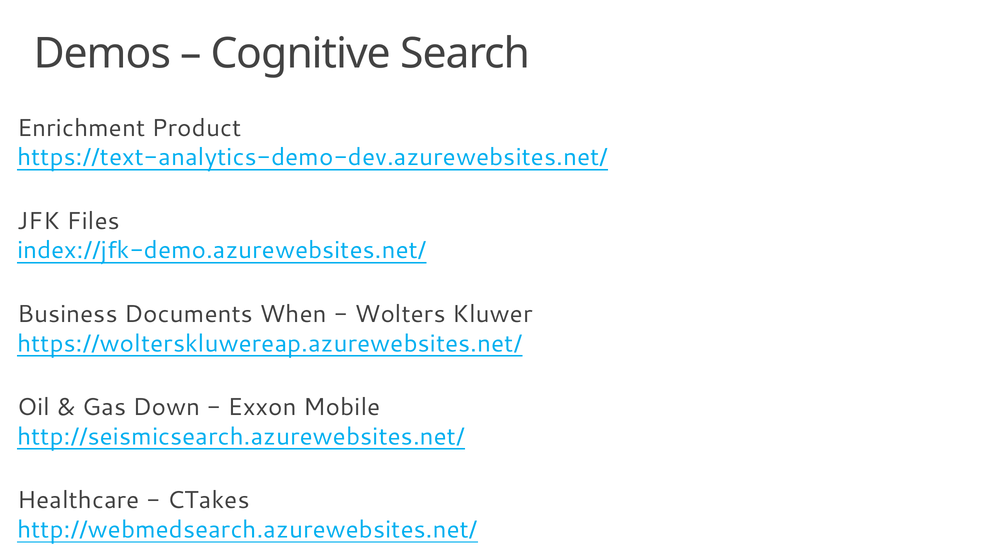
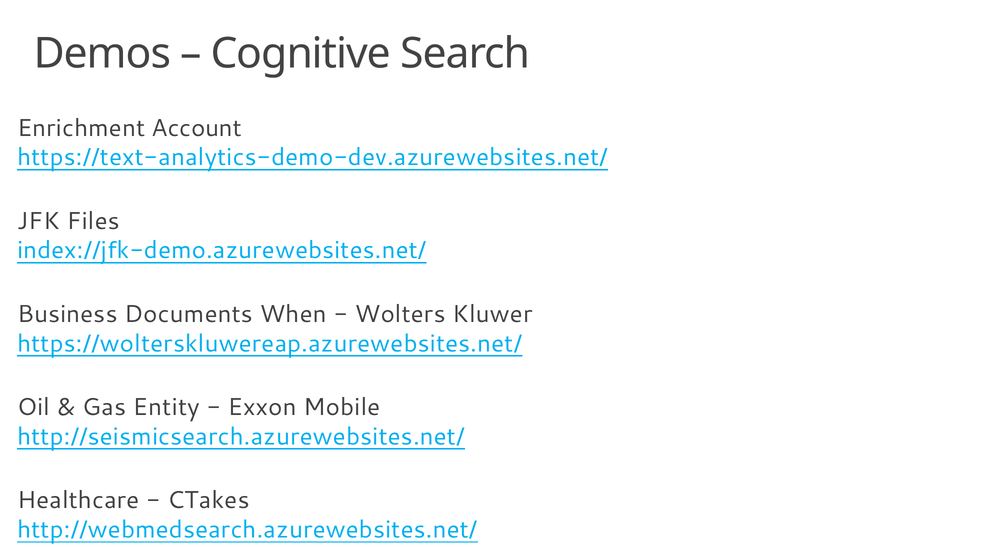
Product: Product -> Account
Down: Down -> Entity
